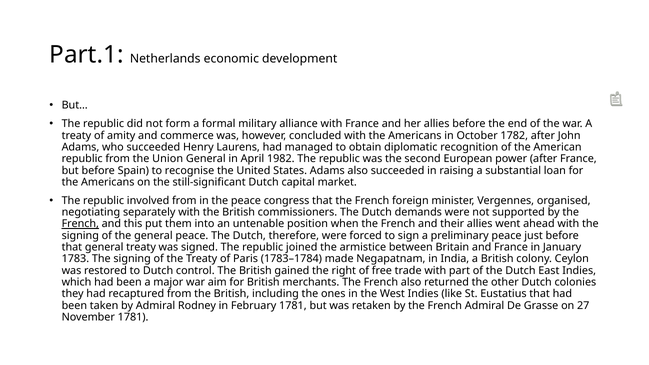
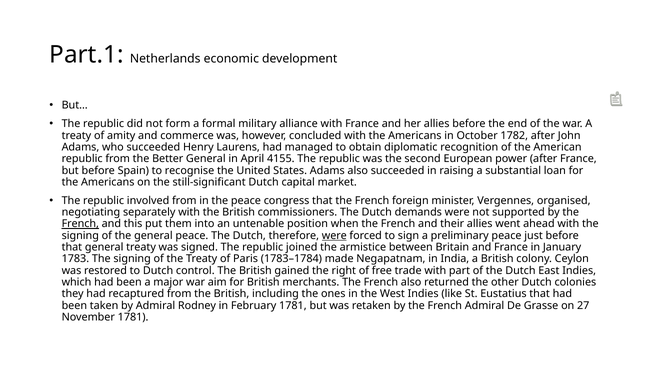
Union: Union -> Better
1982: 1982 -> 4155
were at (334, 236) underline: none -> present
